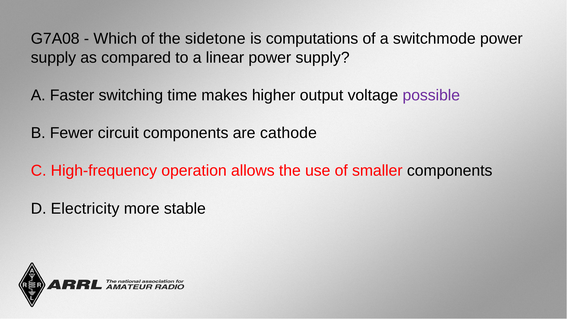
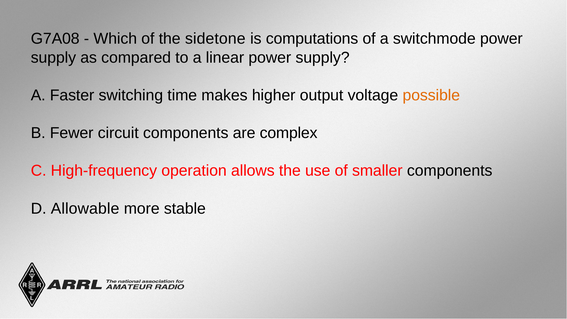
possible colour: purple -> orange
cathode: cathode -> complex
Electricity: Electricity -> Allowable
